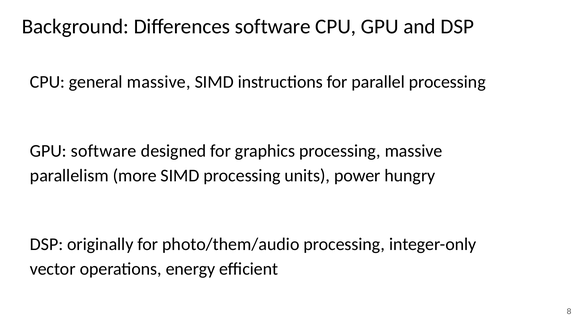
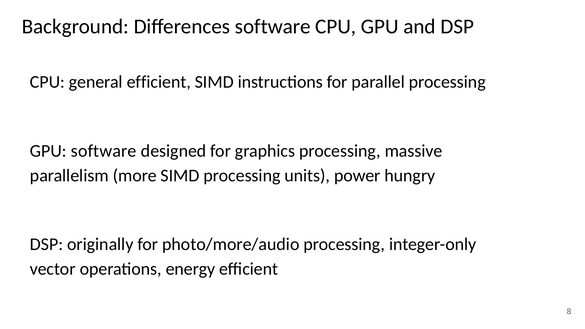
general massive: massive -> efficient
photo/them/audio: photo/them/audio -> photo/more/audio
